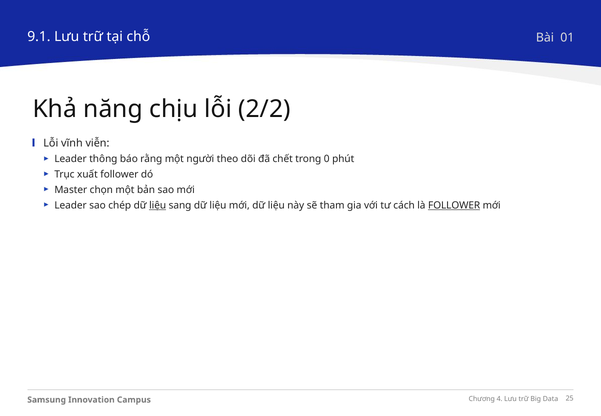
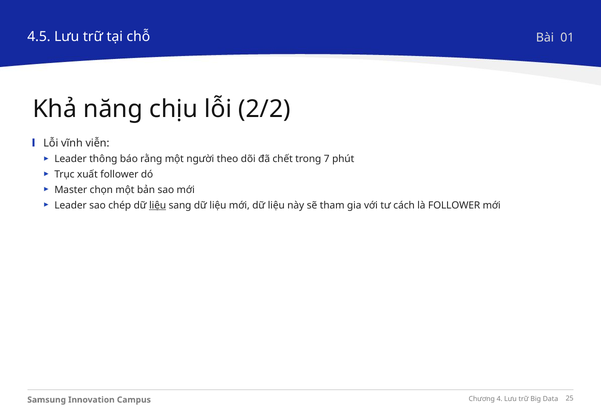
9.1: 9.1 -> 4.5
0: 0 -> 7
FOLLOWER at (454, 205) underline: present -> none
